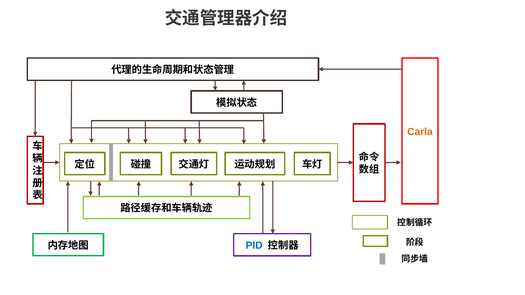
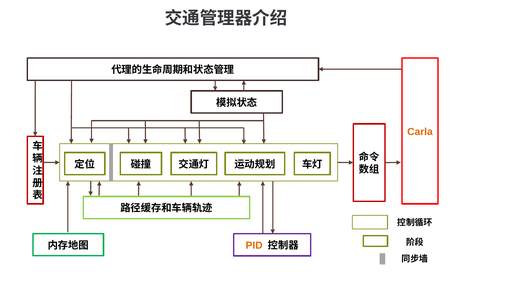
PID colour: blue -> orange
